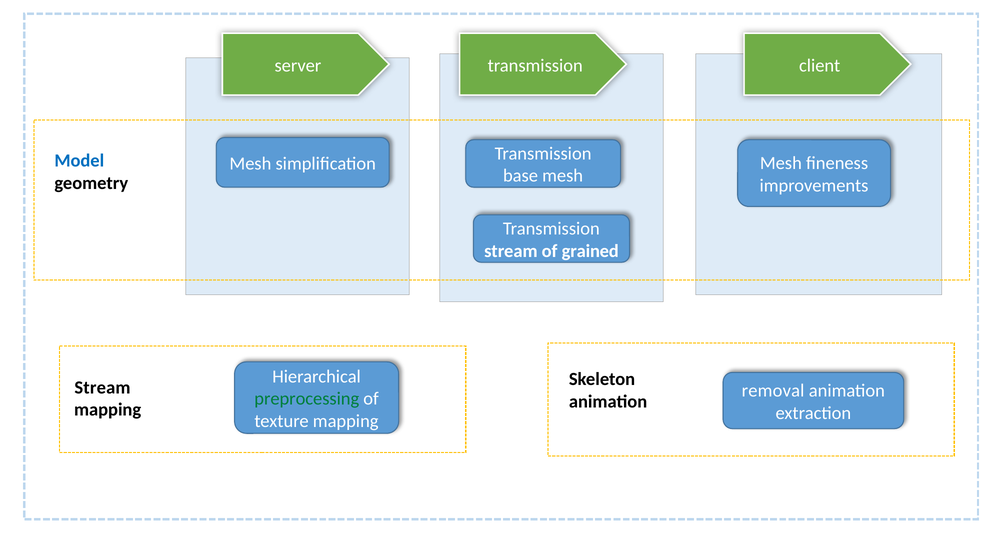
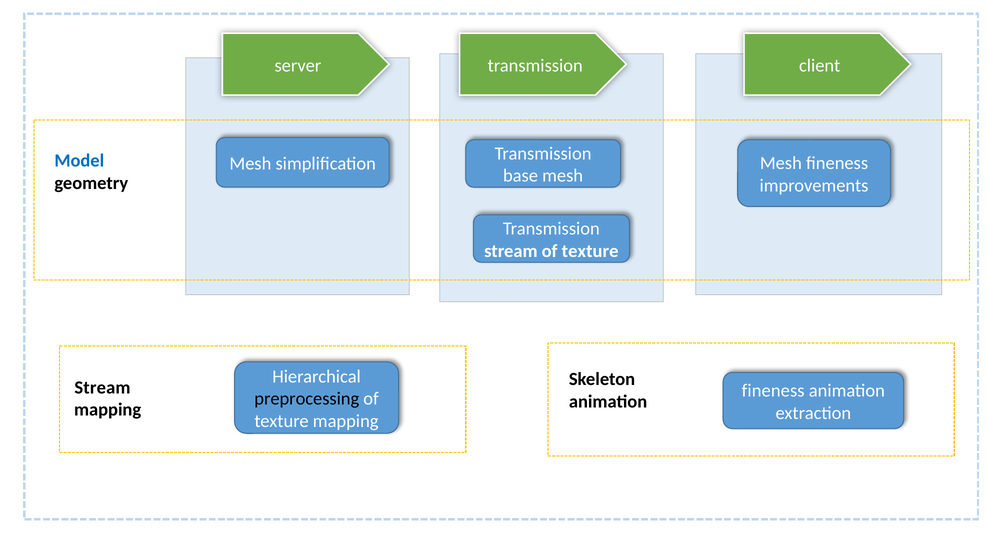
stream of grained: grained -> texture
removal at (773, 391): removal -> fineness
preprocessing colour: green -> black
